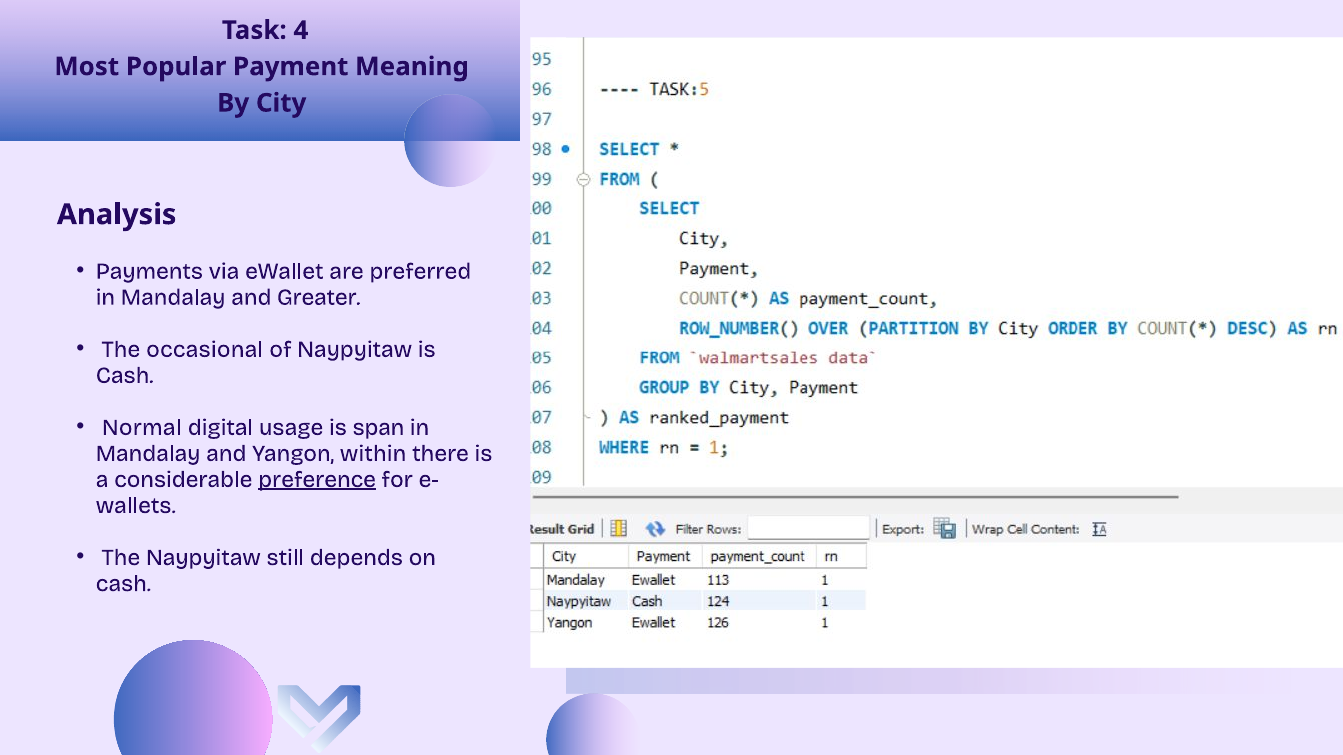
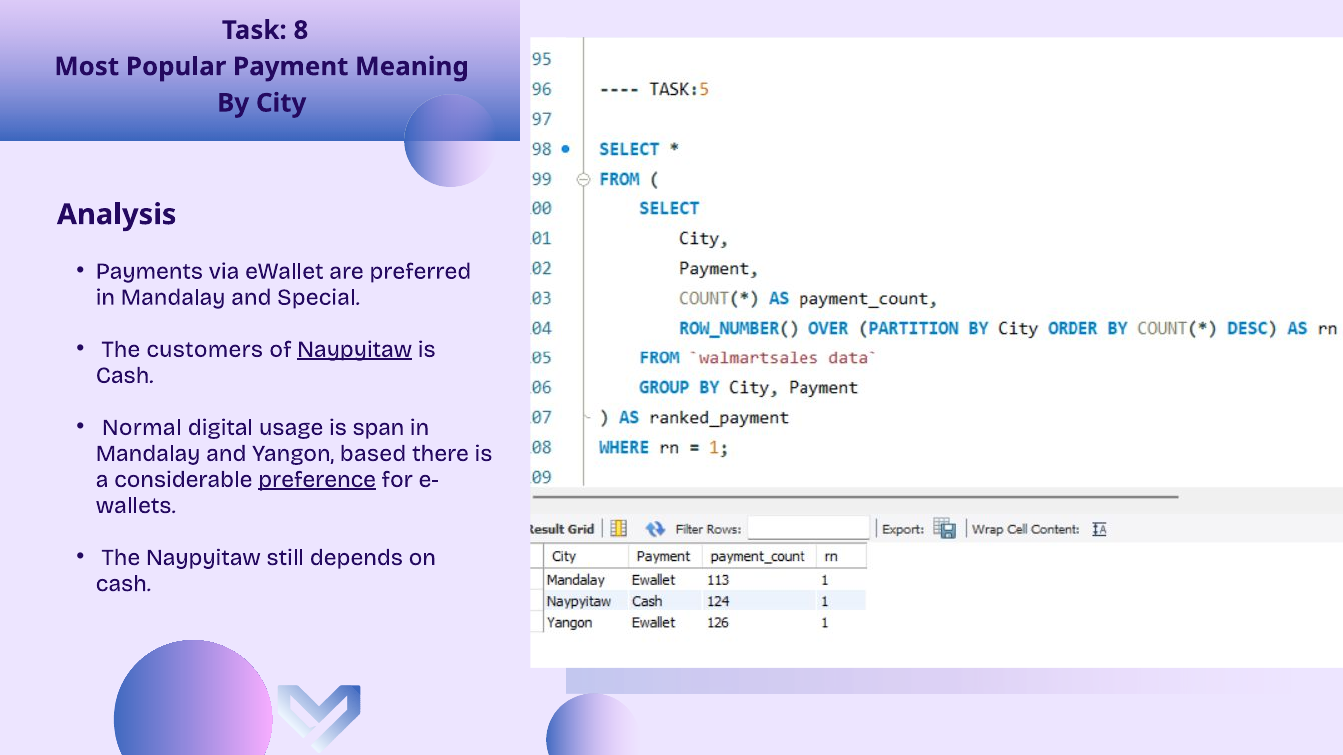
4: 4 -> 8
Greater: Greater -> Special
occasional: occasional -> customers
Naypyitaw at (355, 349) underline: none -> present
within: within -> based
